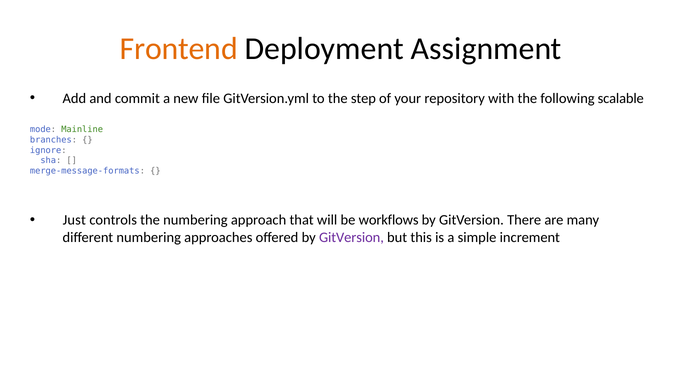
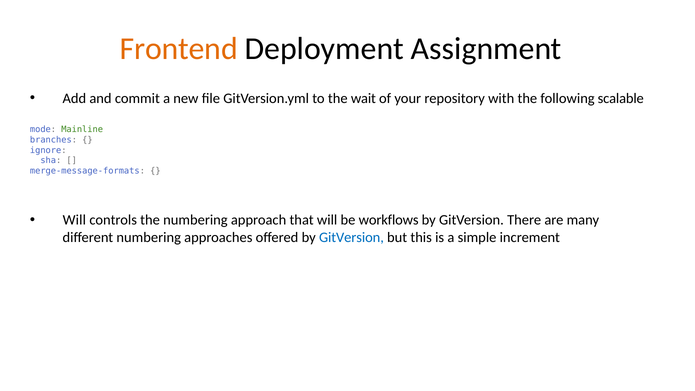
step: step -> wait
Just at (74, 220): Just -> Will
GitVersion at (351, 237) colour: purple -> blue
